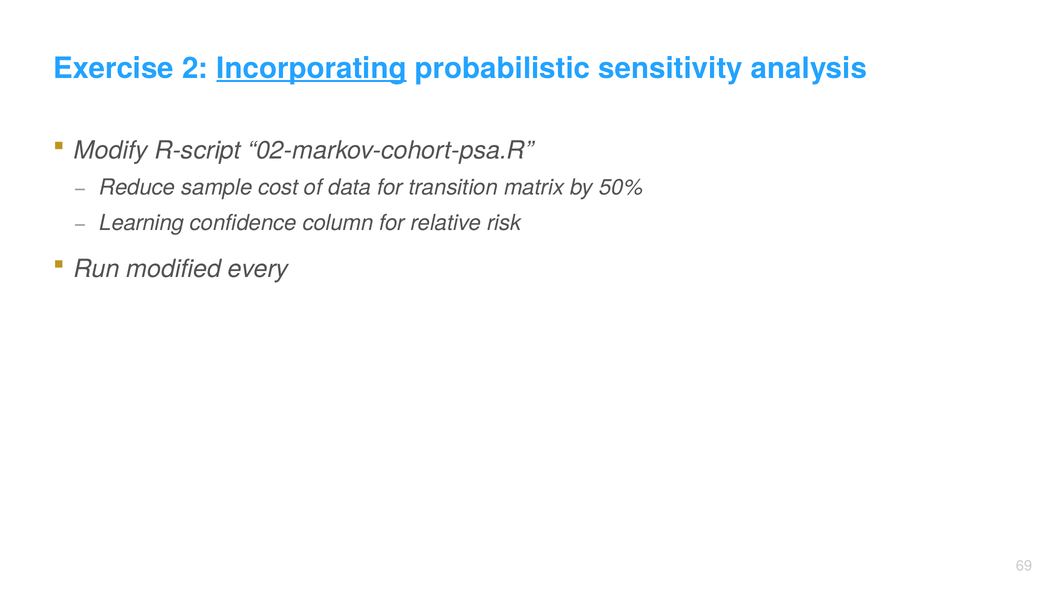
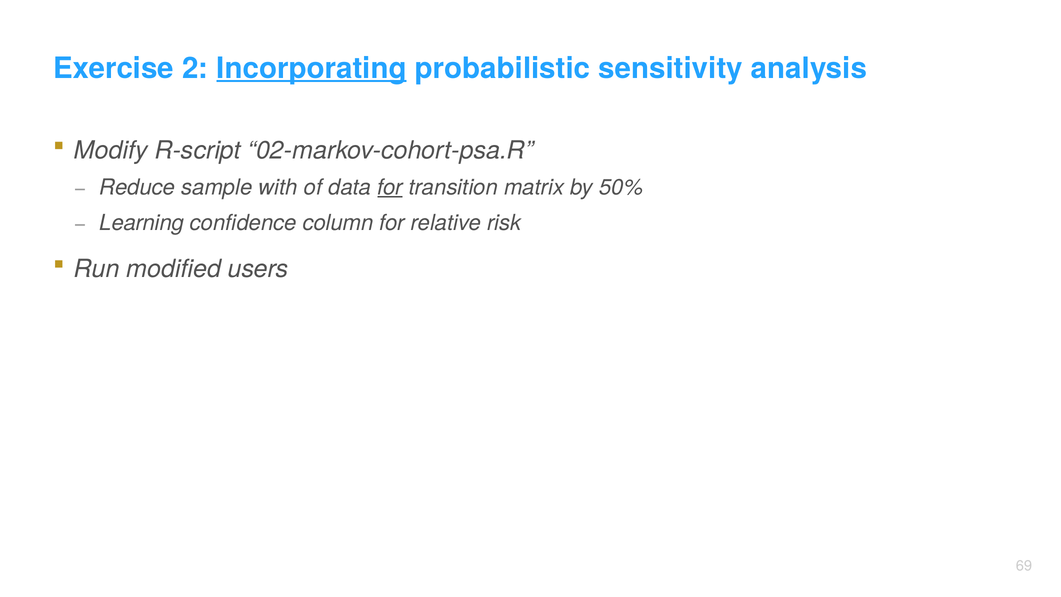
cost: cost -> with
for at (390, 187) underline: none -> present
every: every -> users
